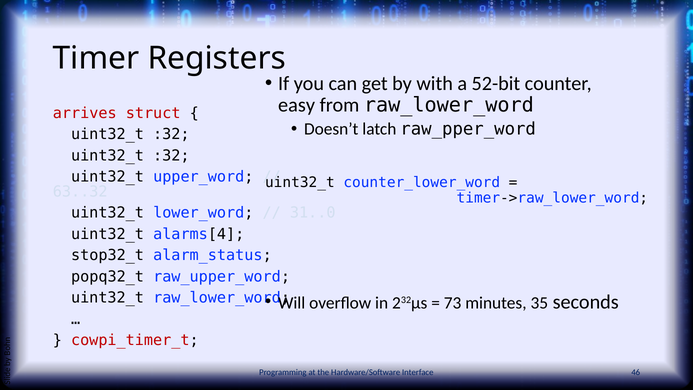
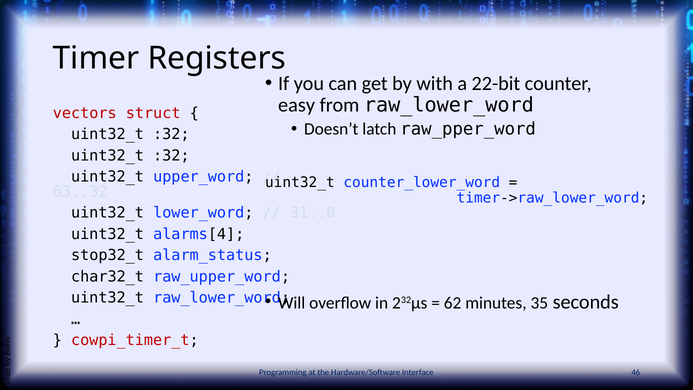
52-bit: 52-bit -> 22-bit
arrives: arrives -> vectors
popq32_t: popq32_t -> char32_t
73: 73 -> 62
